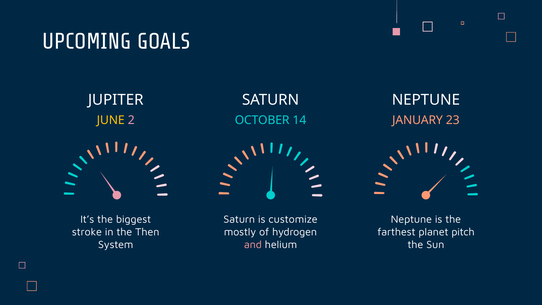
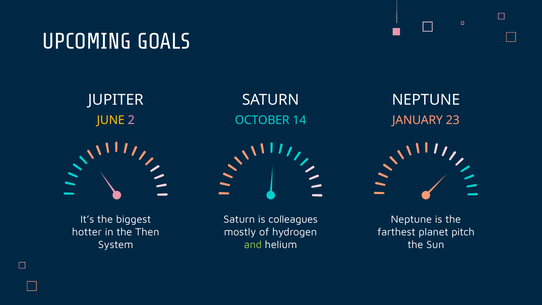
customize: customize -> colleagues
stroke: stroke -> hotter
and colour: pink -> light green
